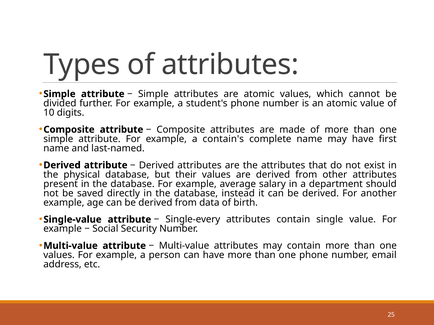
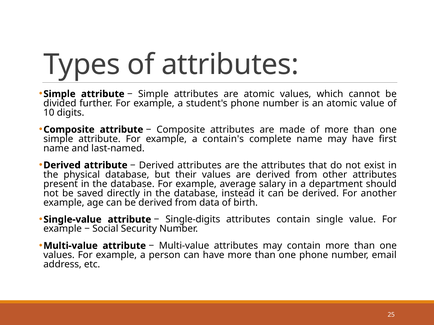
Single-every: Single-every -> Single-digits
